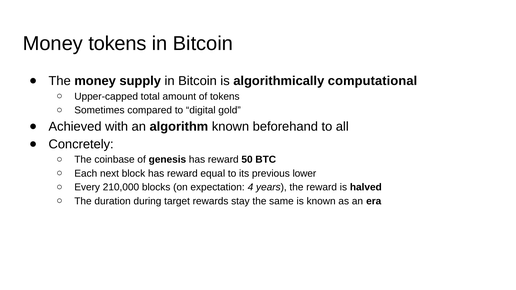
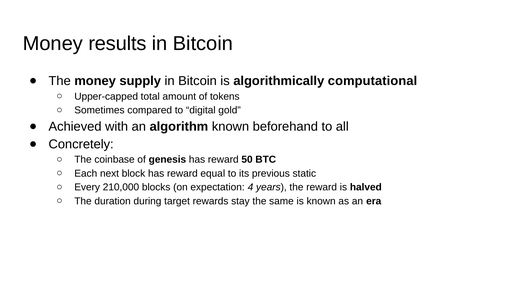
Money tokens: tokens -> results
lower: lower -> static
